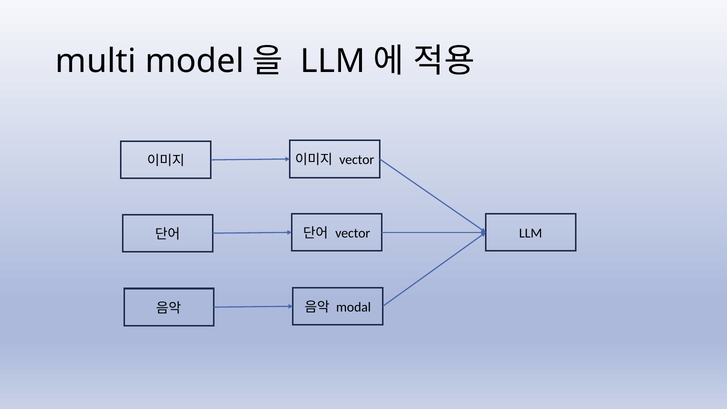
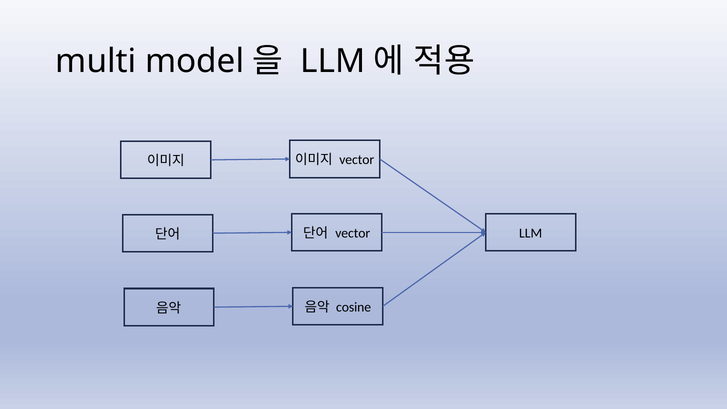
modal: modal -> cosine
